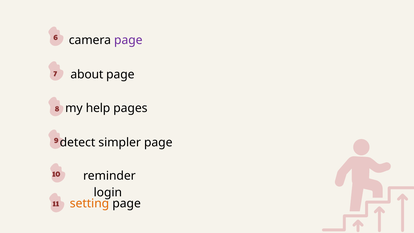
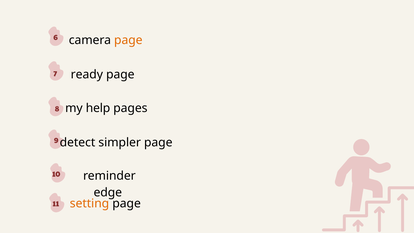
page at (128, 40) colour: purple -> orange
about: about -> ready
login: login -> edge
